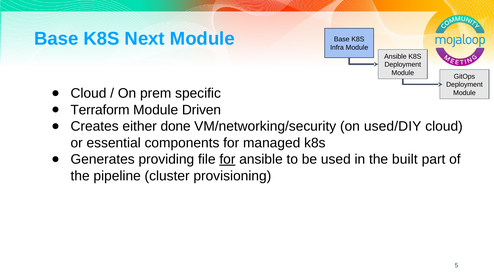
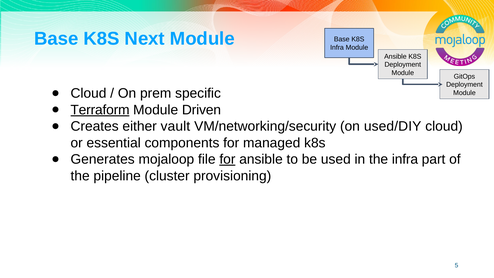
Terraform underline: none -> present
done: done -> vault
providing: providing -> mojaloop
the built: built -> infra
